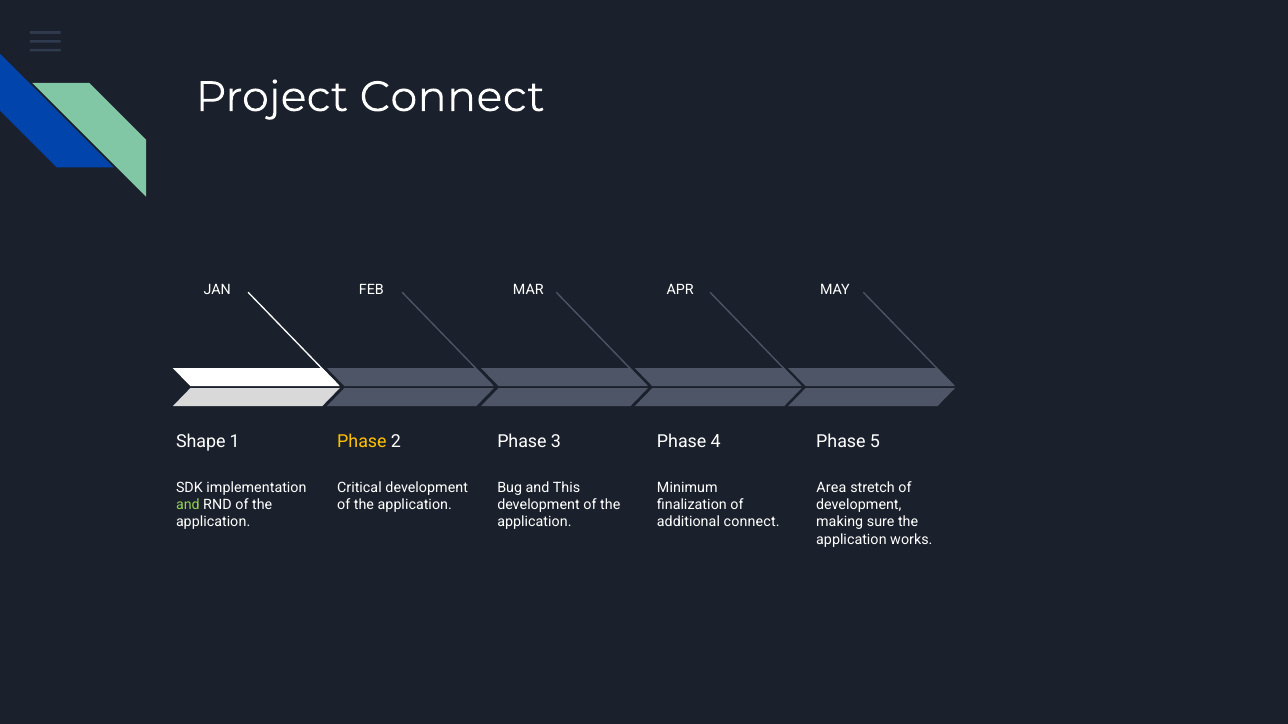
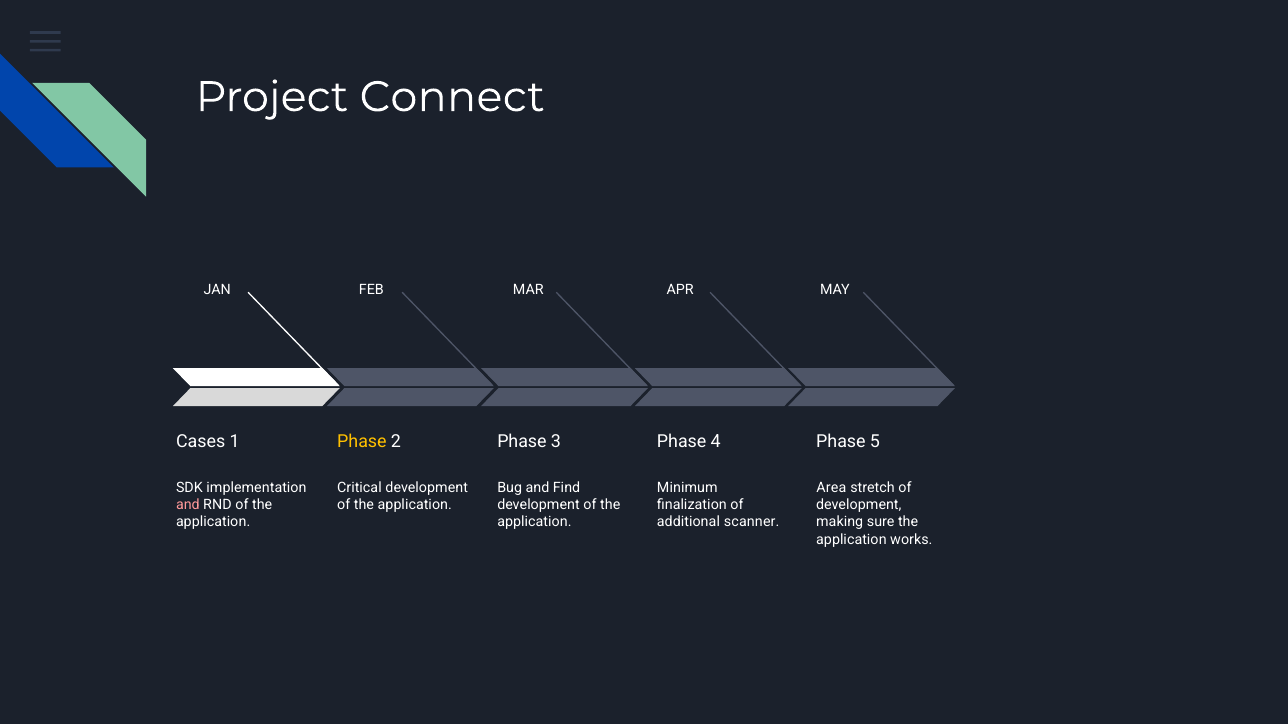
Shape: Shape -> Cases
This: This -> Find
and at (188, 505) colour: light green -> pink
additional connect: connect -> scanner
